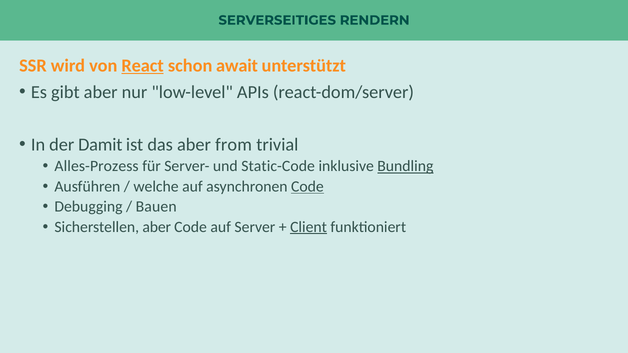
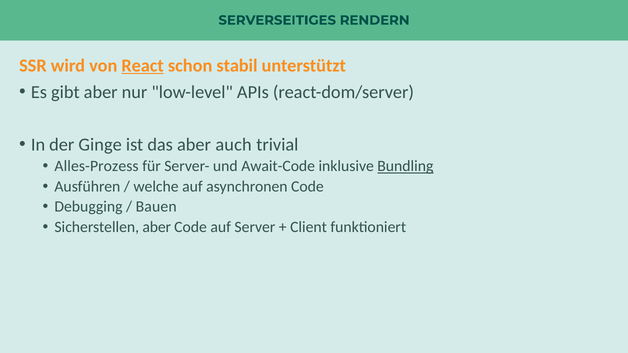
await: await -> stabil
Damit: Damit -> Ginge
from: from -> auch
Static-Code: Static-Code -> Await-Code
Code at (307, 187) underline: present -> none
Client underline: present -> none
